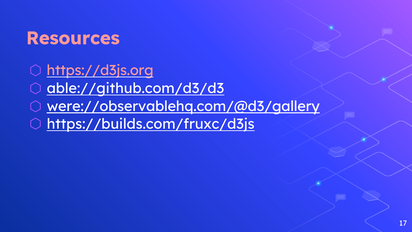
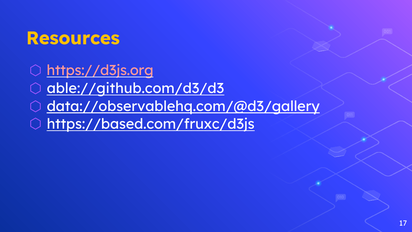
Resources colour: pink -> yellow
were://observablehq.com/@d3/gallery: were://observablehq.com/@d3/gallery -> data://observablehq.com/@d3/gallery
https://builds.com/fruxc/d3js: https://builds.com/fruxc/d3js -> https://based.com/fruxc/d3js
